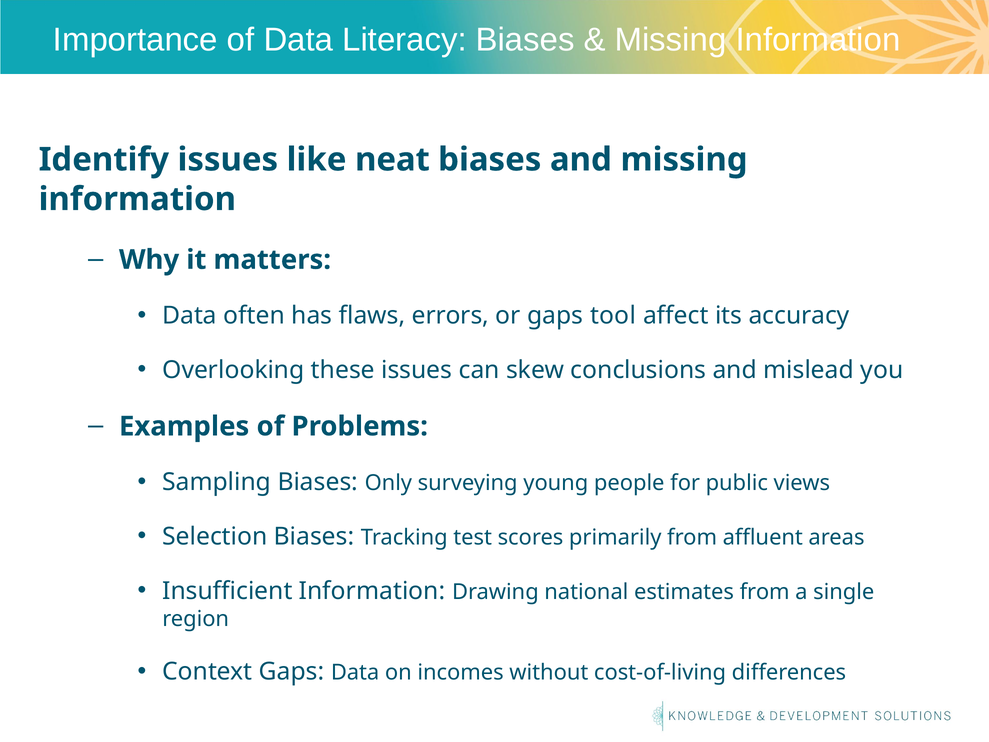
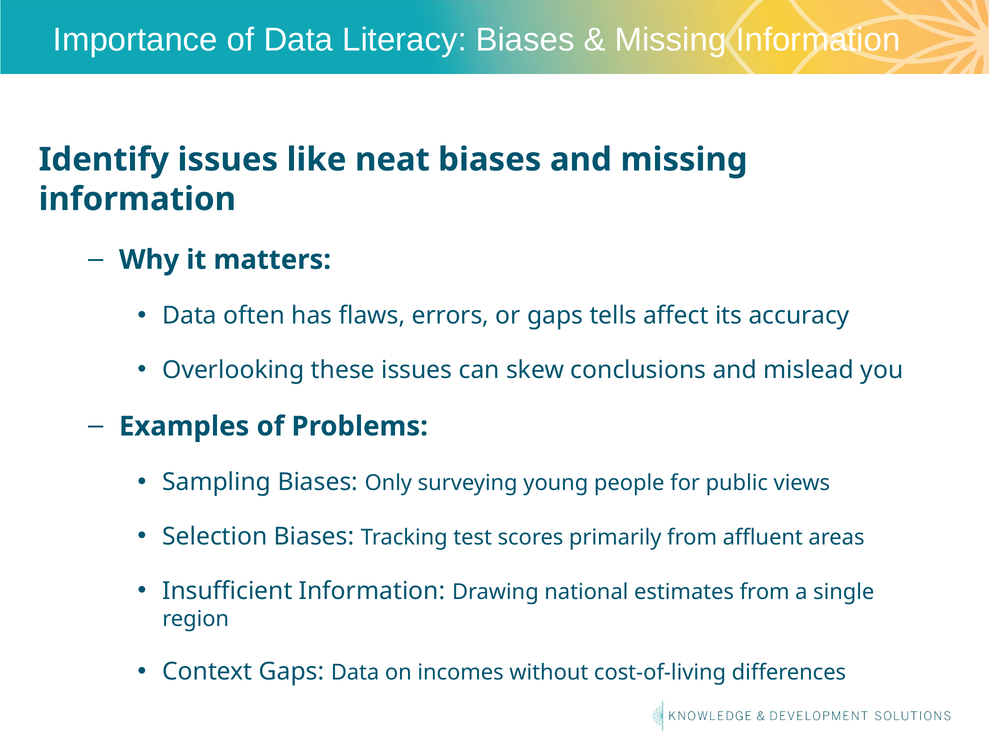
tool: tool -> tells
